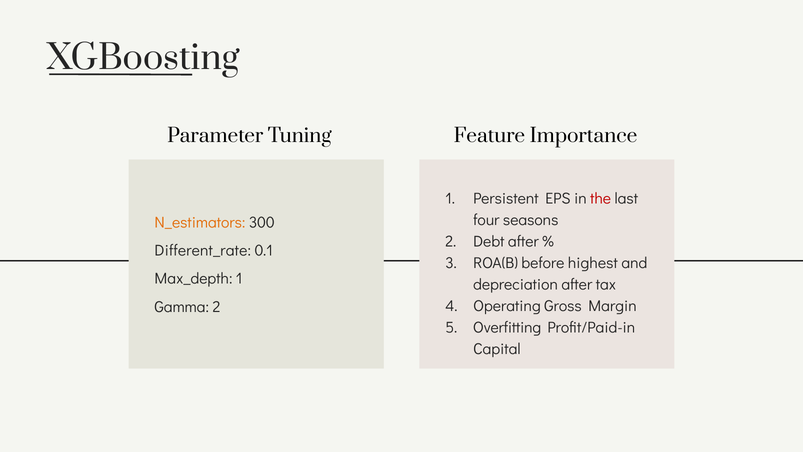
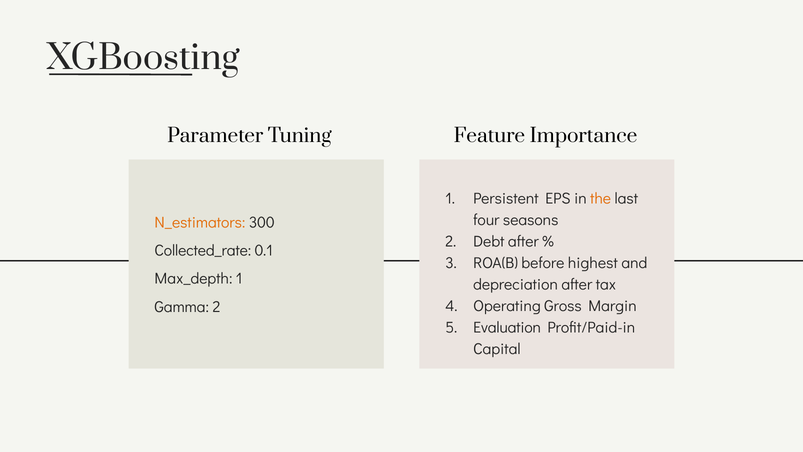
the colour: red -> orange
Different_rate: Different_rate -> Collected_rate
Overfitting: Overfitting -> Evaluation
